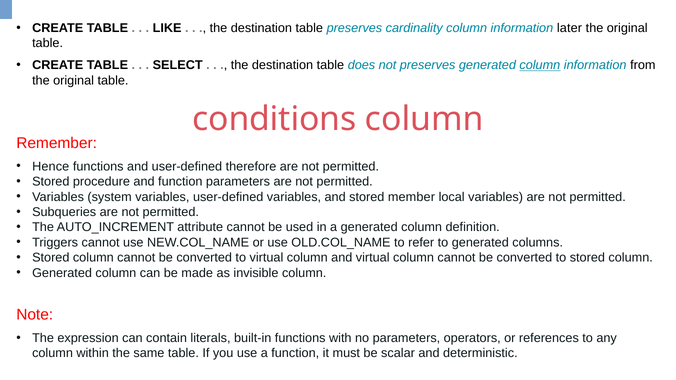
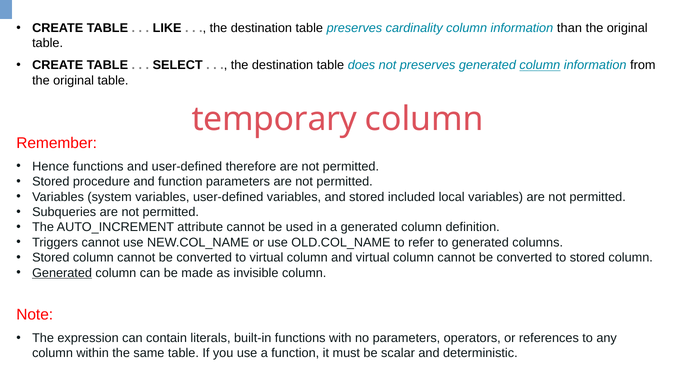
later: later -> than
conditions: conditions -> temporary
member: member -> included
Generated at (62, 273) underline: none -> present
